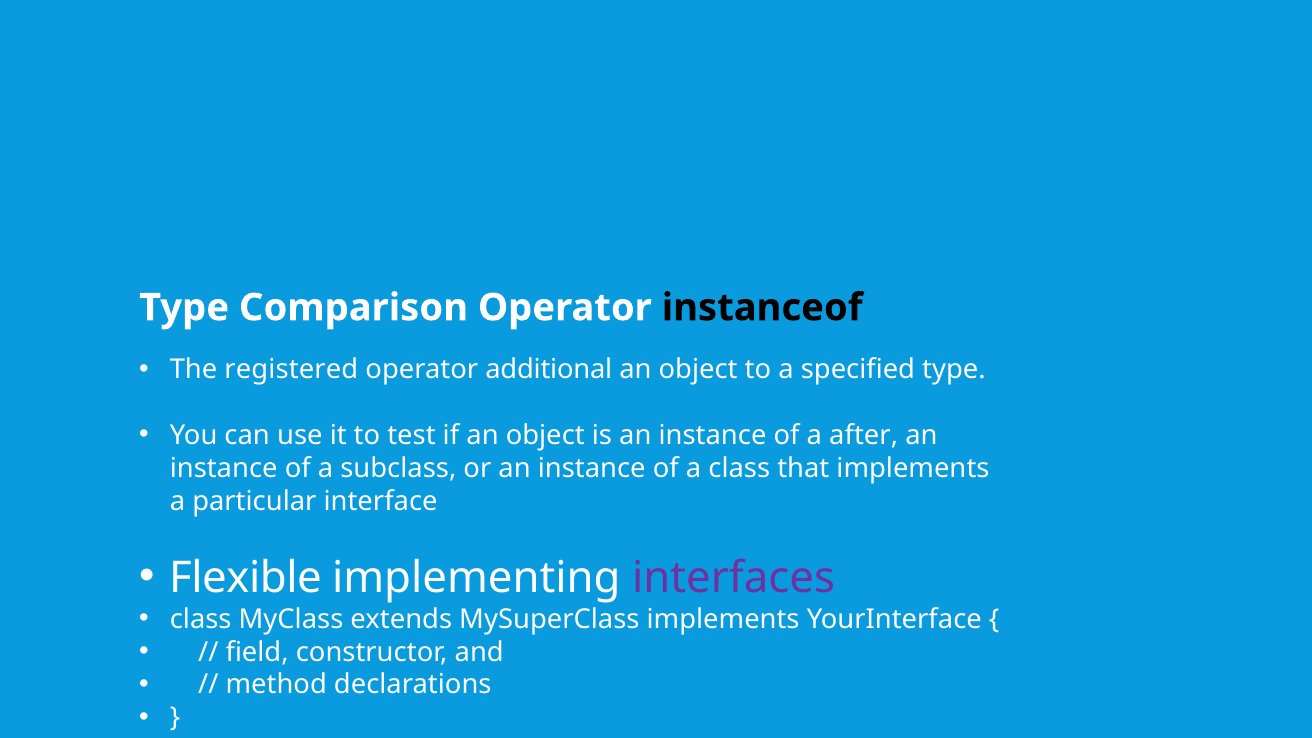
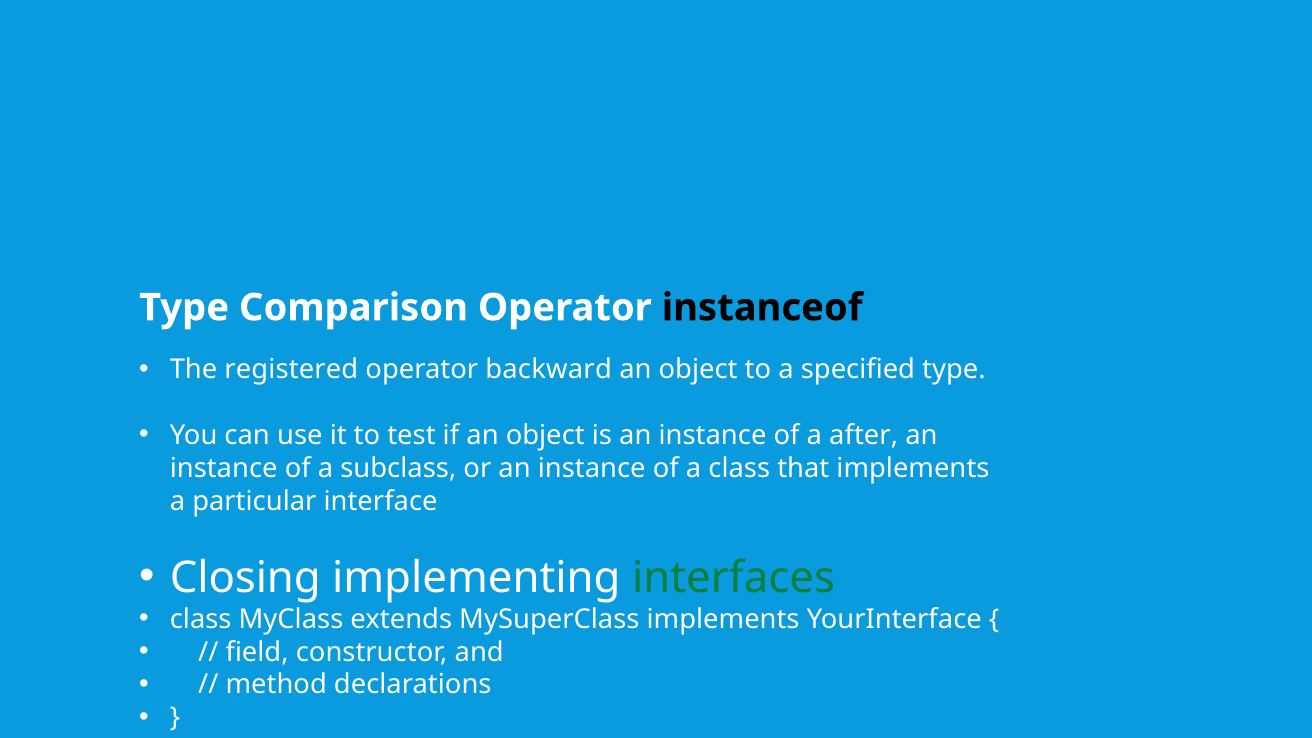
additional: additional -> backward
Flexible: Flexible -> Closing
interfaces colour: purple -> green
